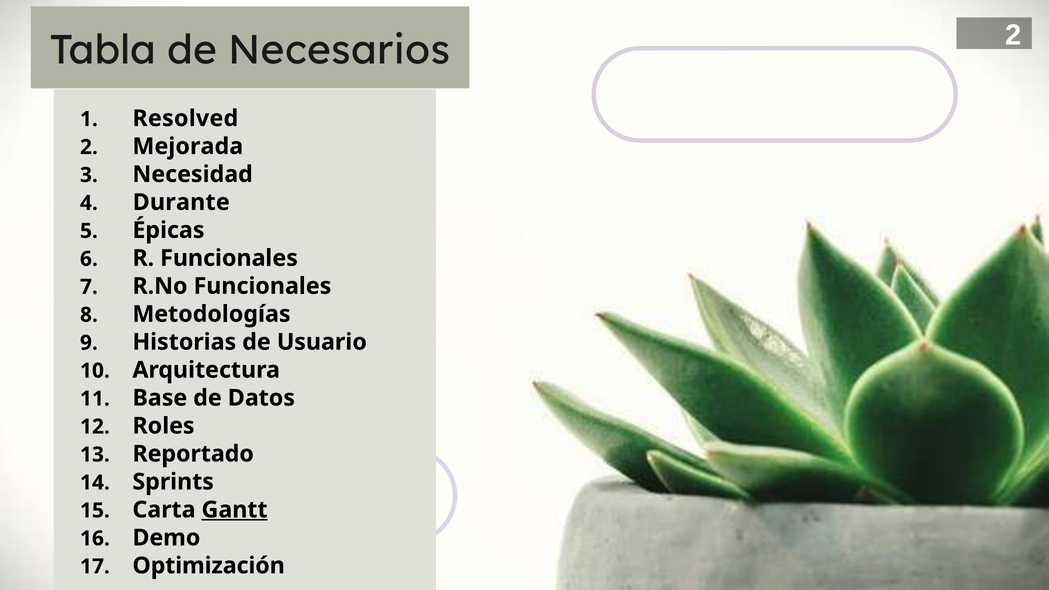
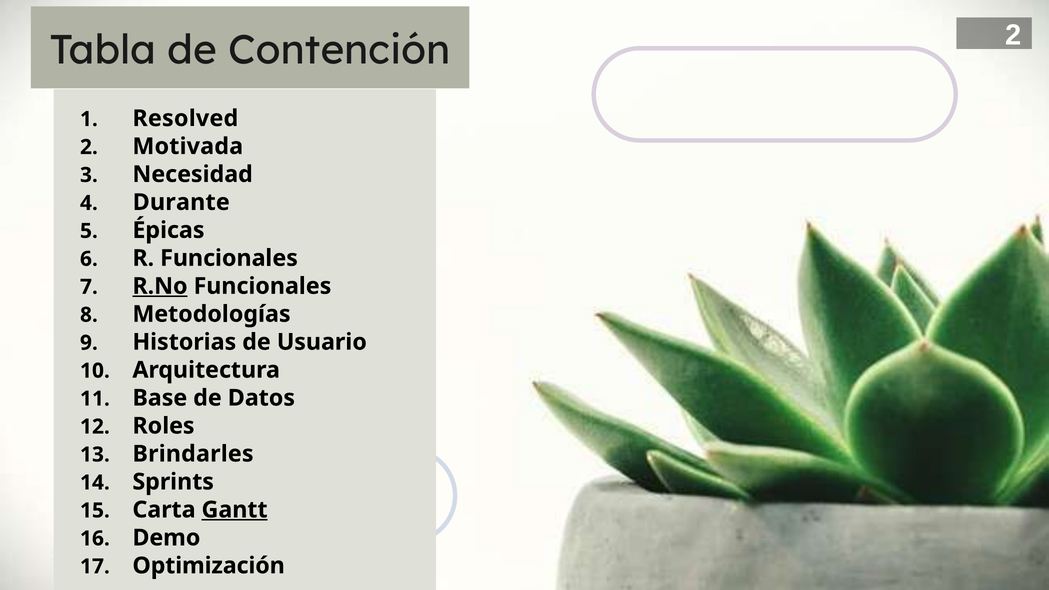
Necesarios: Necesarios -> Contención
Mejorada: Mejorada -> Motivada
R.No underline: none -> present
Reportado: Reportado -> Brindarles
